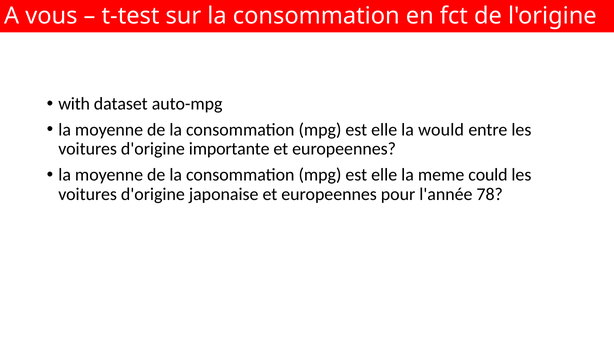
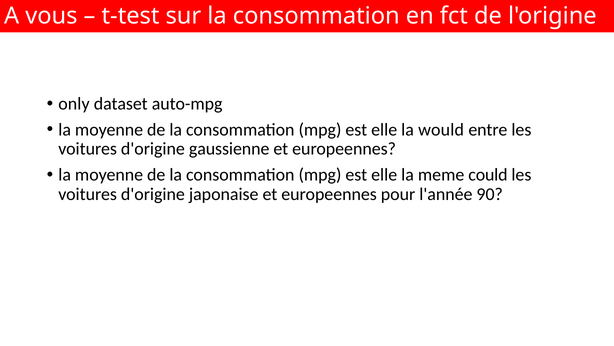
with: with -> only
importante: importante -> gaussienne
78: 78 -> 90
